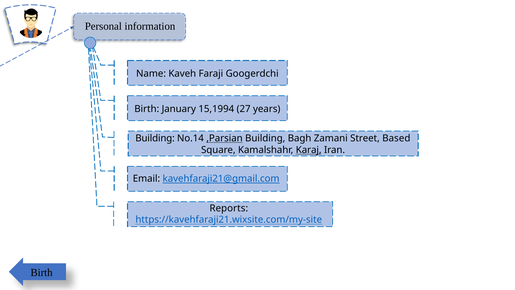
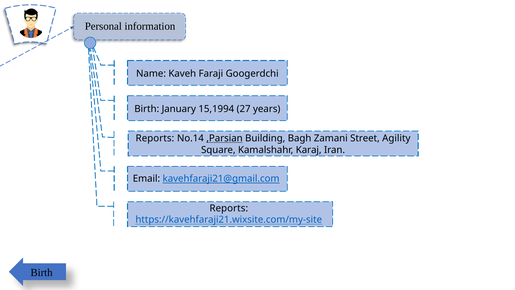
Building at (155, 138): Building -> Reports
Based: Based -> Agility
Karaj underline: present -> none
